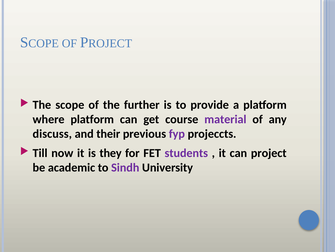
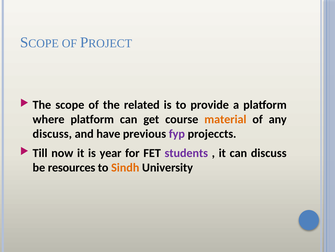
further: further -> related
material colour: purple -> orange
their: their -> have
they: they -> year
can project: project -> discuss
academic: academic -> resources
Sindh colour: purple -> orange
